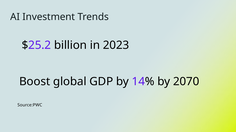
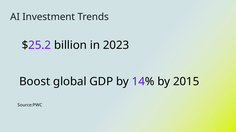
2070: 2070 -> 2015
